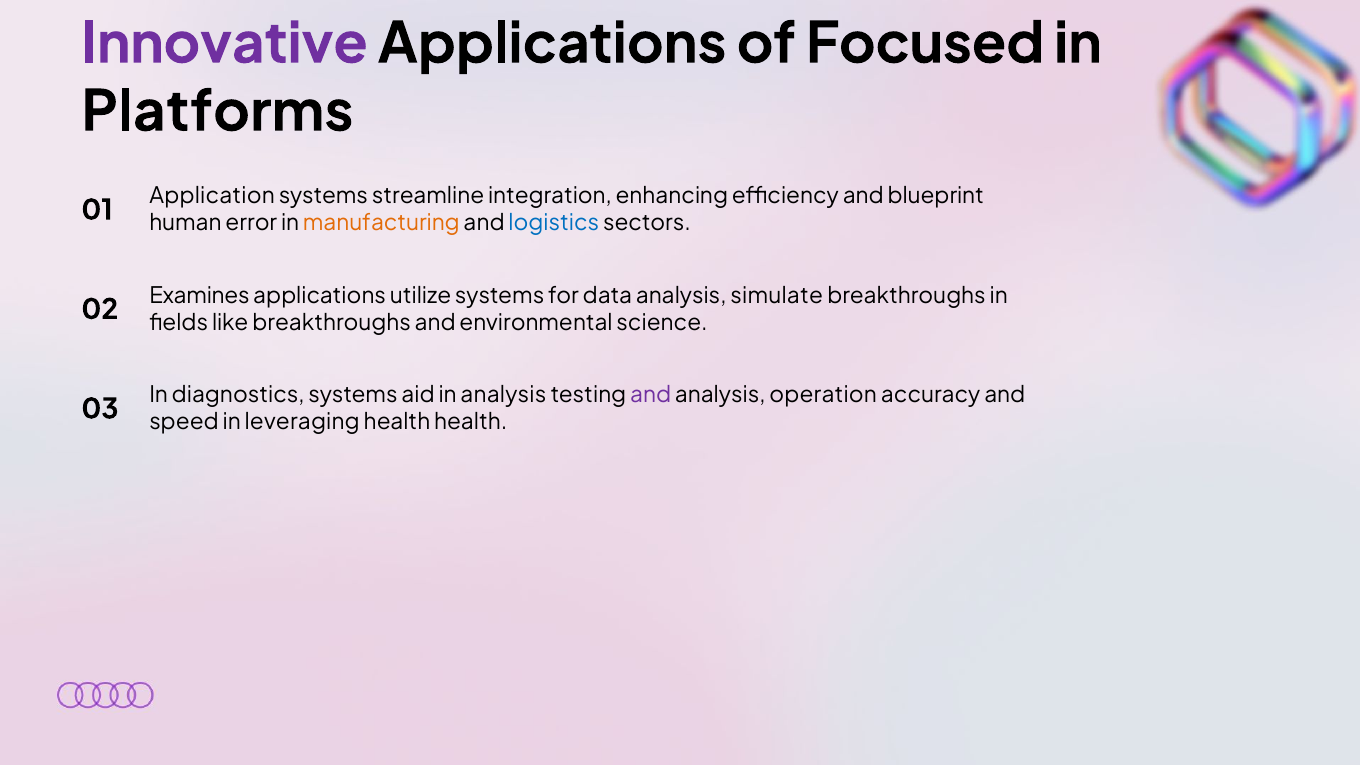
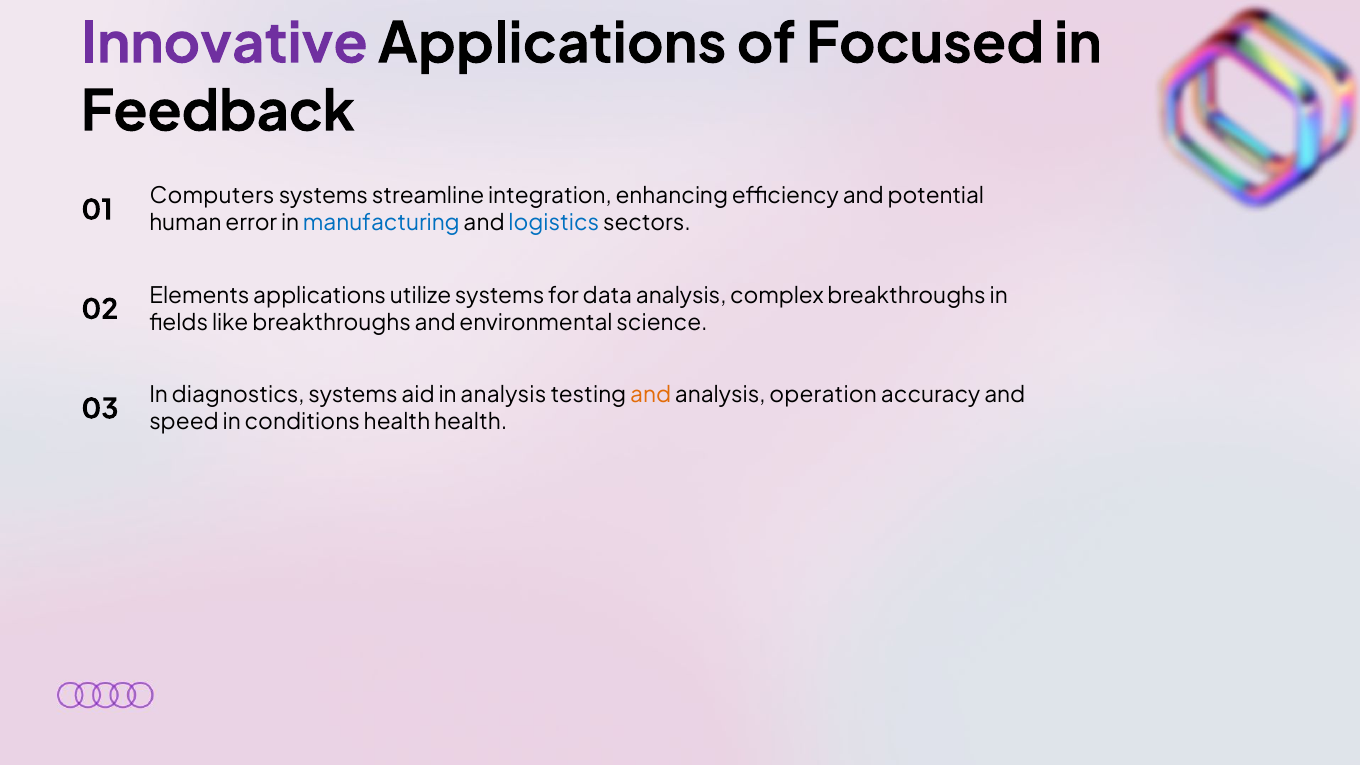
Platforms: Platforms -> Feedback
Application: Application -> Computers
blueprint: blueprint -> potential
manufacturing colour: orange -> blue
Examines: Examines -> Elements
simulate: simulate -> complex
and at (651, 395) colour: purple -> orange
leveraging: leveraging -> conditions
